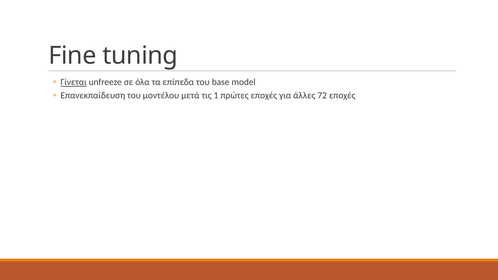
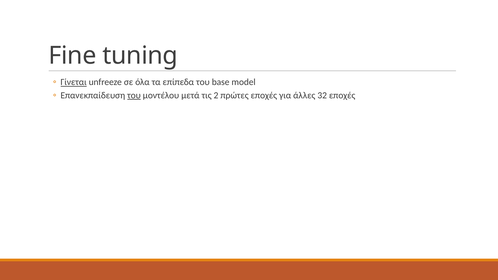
του at (134, 95) underline: none -> present
1: 1 -> 2
72: 72 -> 32
